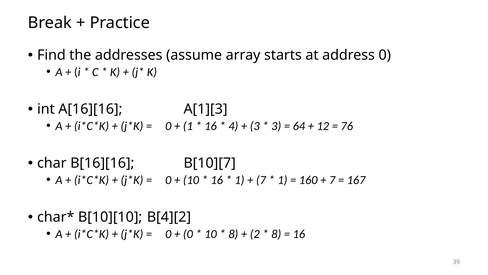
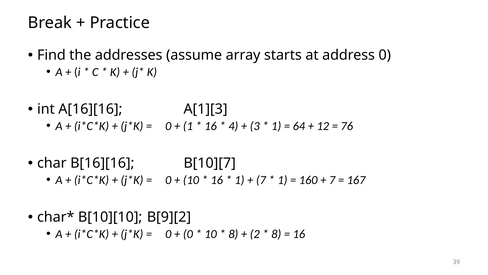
3 at (276, 126): 3 -> 1
B[4][2: B[4][2 -> B[9][2
